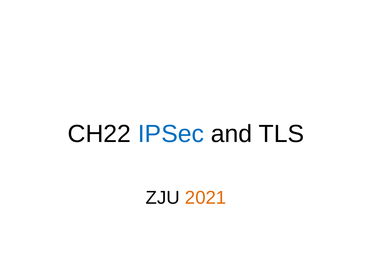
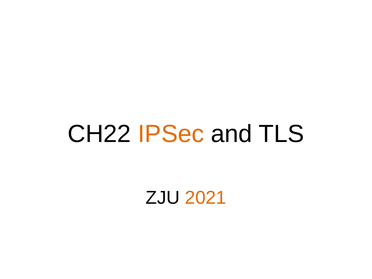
IPSec colour: blue -> orange
